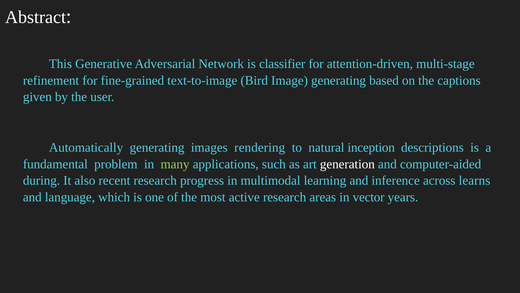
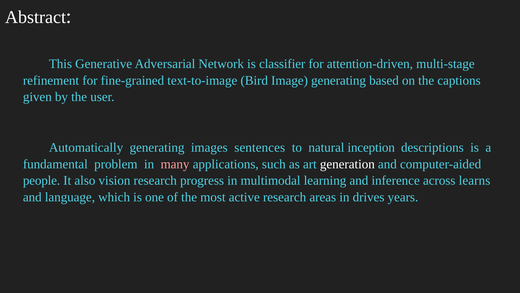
rendering: rendering -> sentences
many colour: light green -> pink
during: during -> people
recent: recent -> vision
vector: vector -> drives
